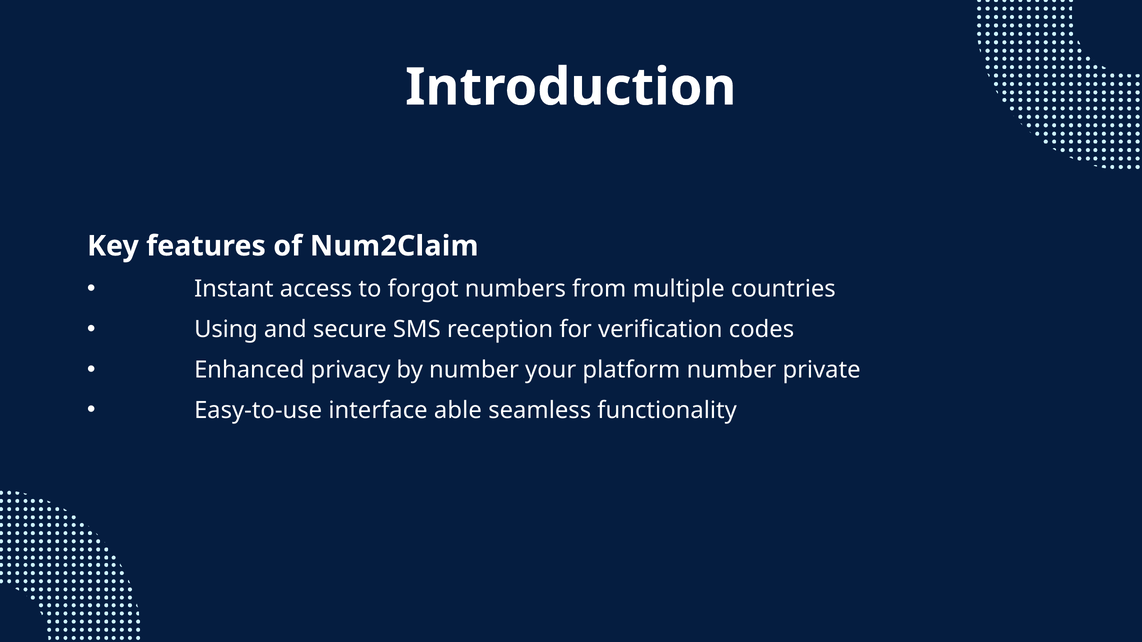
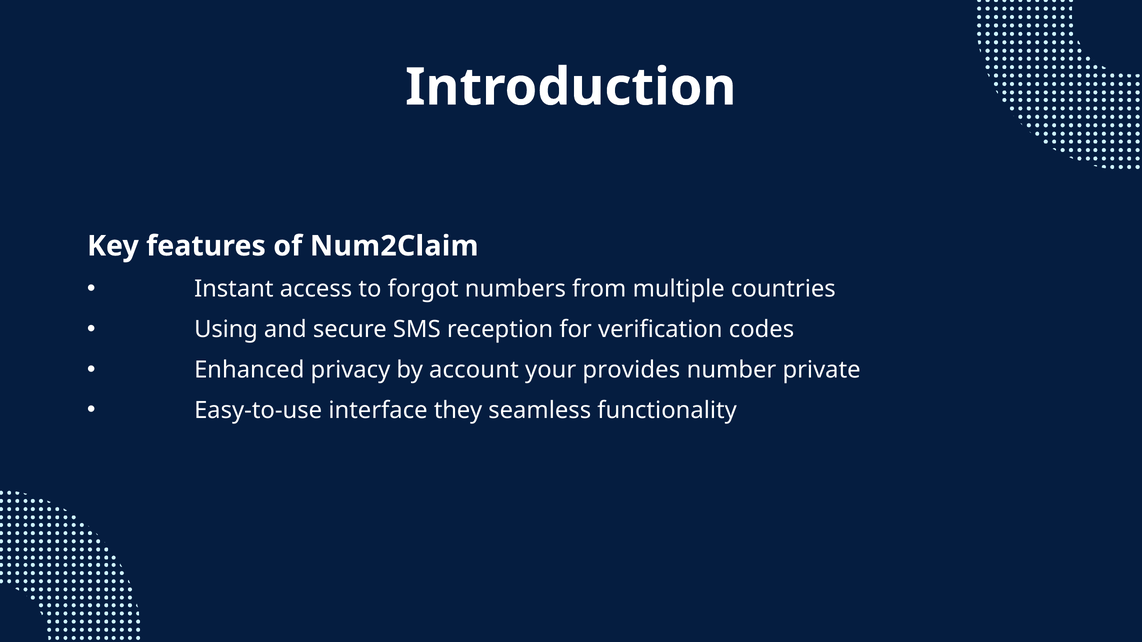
by number: number -> account
platform: platform -> provides
able: able -> they
